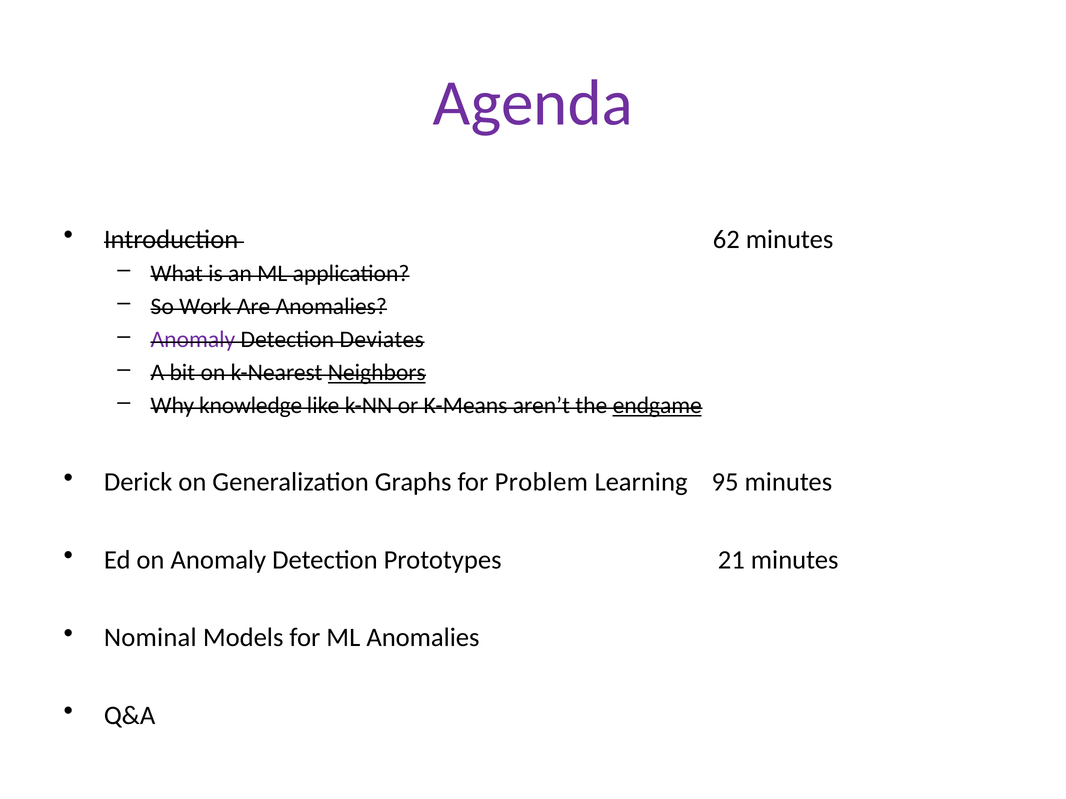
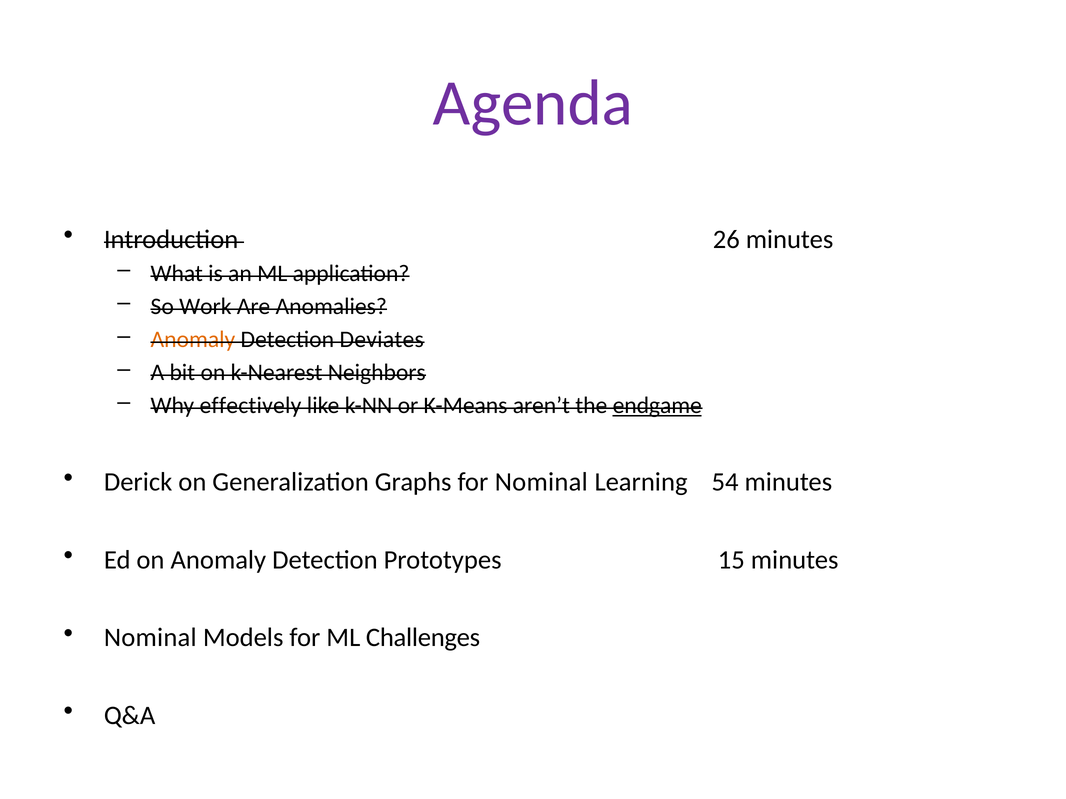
62: 62 -> 26
Anomaly at (193, 340) colour: purple -> orange
Neighbors underline: present -> none
knowledge: knowledge -> effectively
for Problem: Problem -> Nominal
95: 95 -> 54
21: 21 -> 15
ML Anomalies: Anomalies -> Challenges
